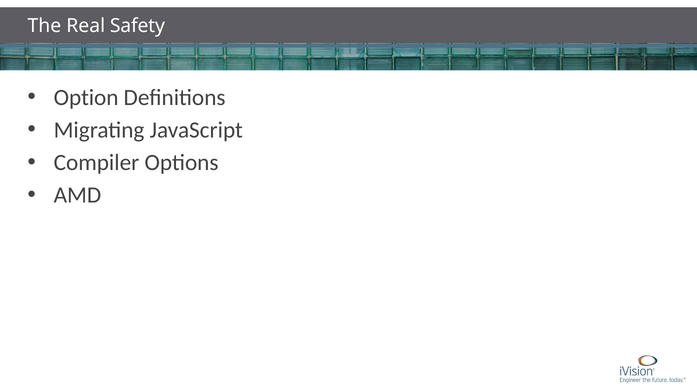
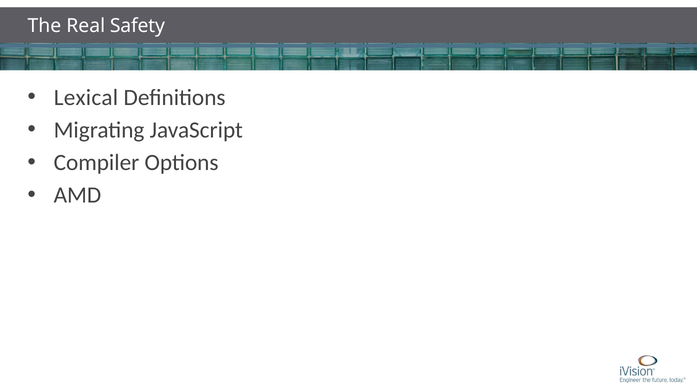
Option: Option -> Lexical
